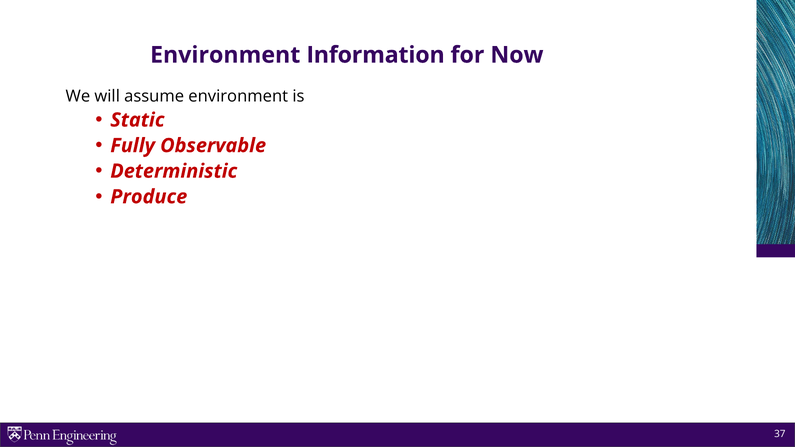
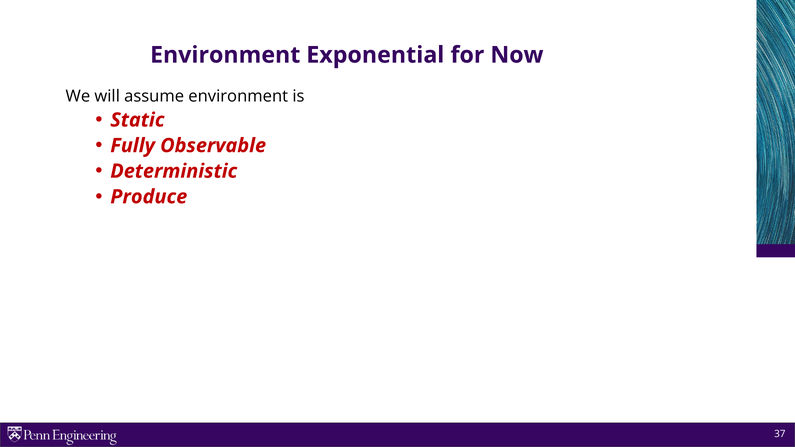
Information: Information -> Exponential
